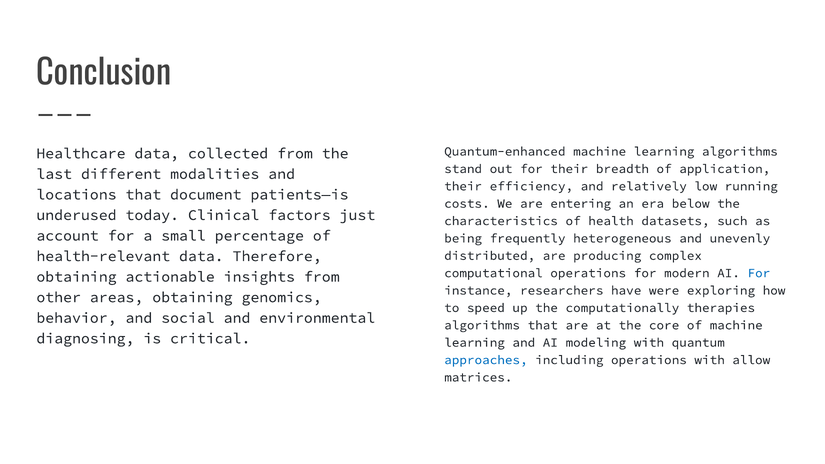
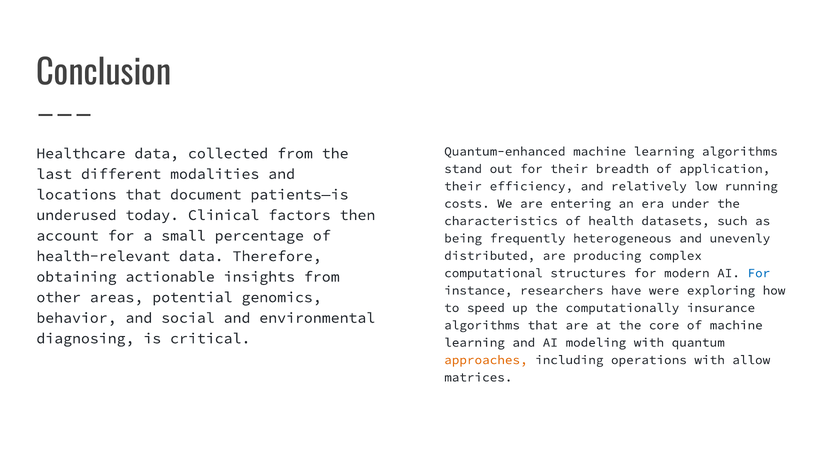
below: below -> under
just: just -> then
computational operations: operations -> structures
areas obtaining: obtaining -> potential
therapies: therapies -> insurance
approaches colour: blue -> orange
